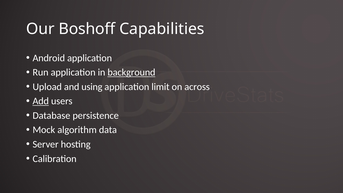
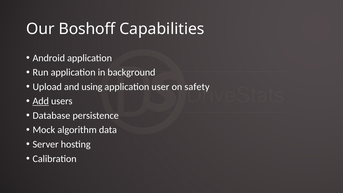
background underline: present -> none
limit: limit -> user
across: across -> safety
